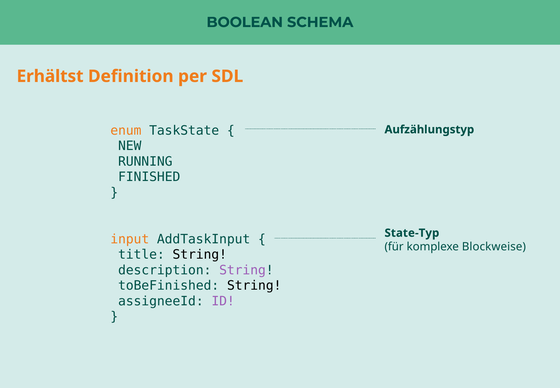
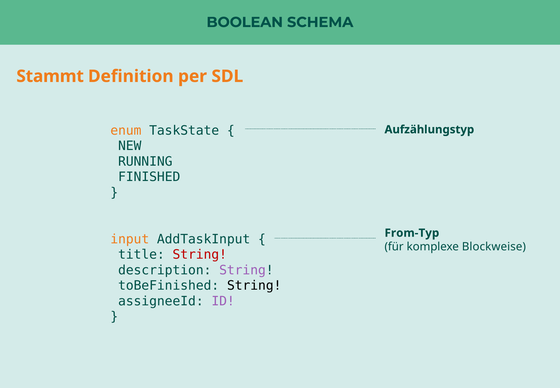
Erhältst: Erhältst -> Stammt
State-Typ: State-Typ -> From-Typ
String at (200, 254) colour: black -> red
